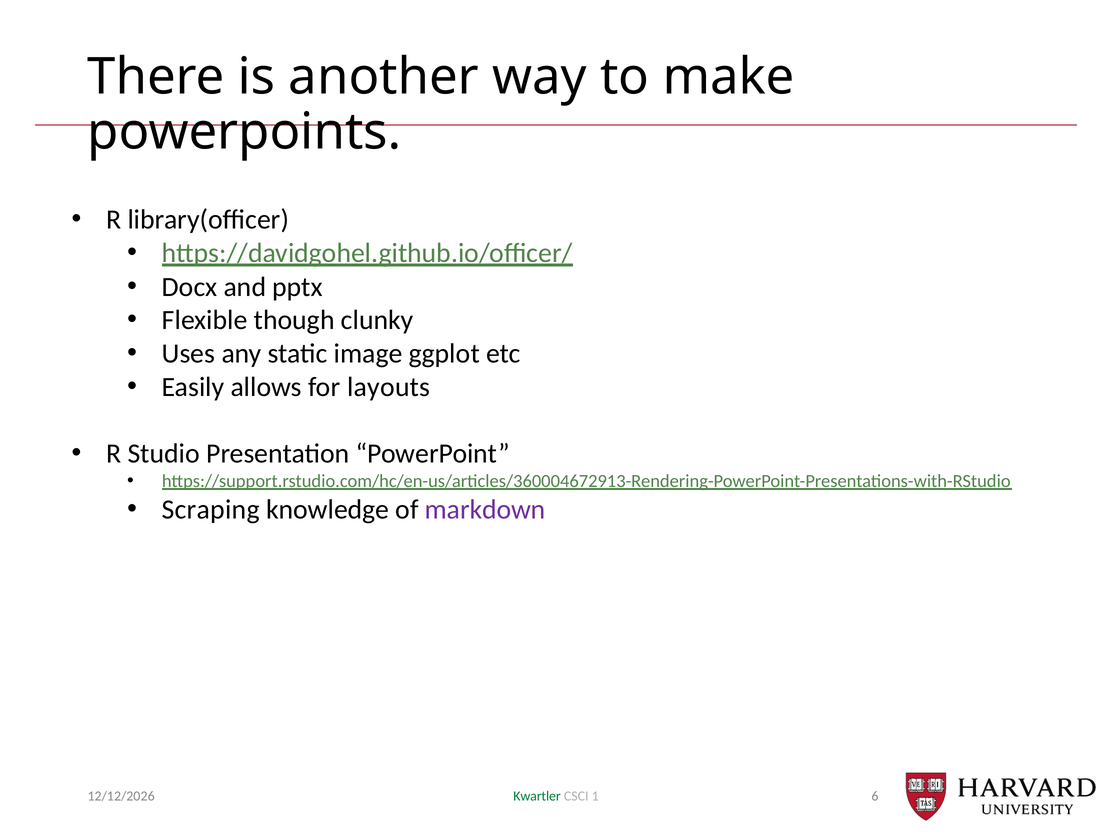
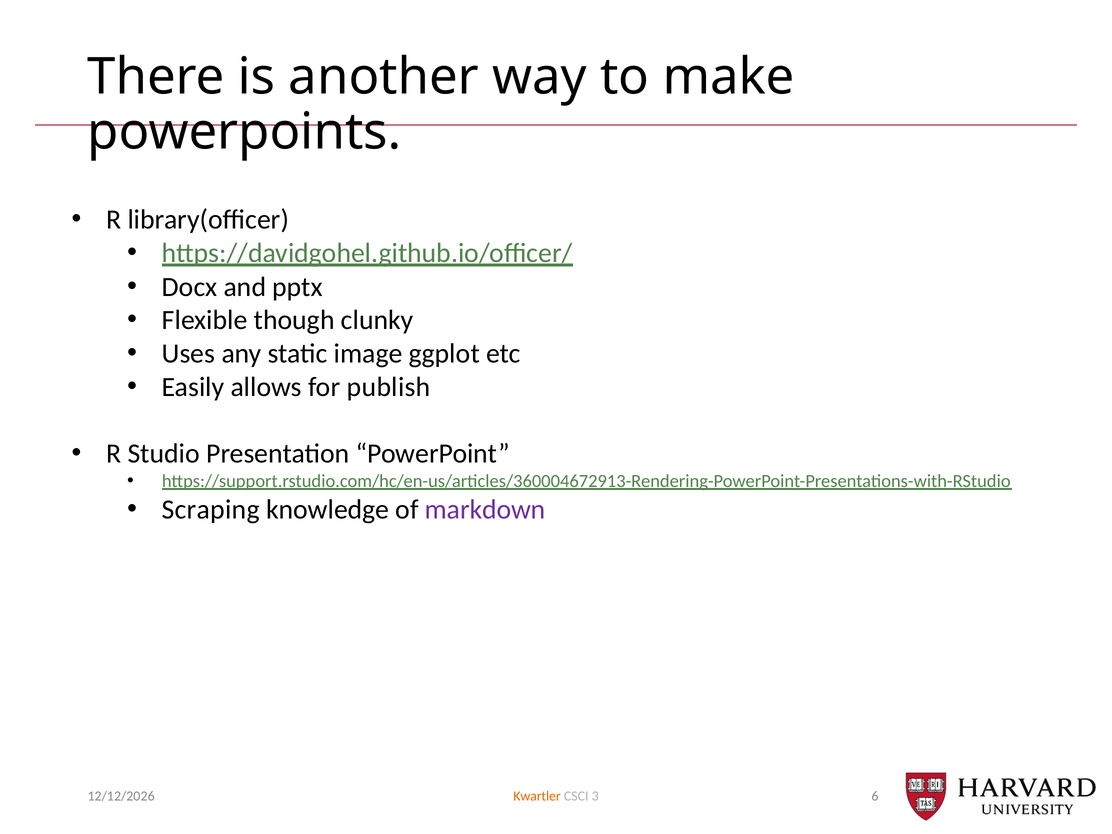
layouts: layouts -> publish
Kwartler colour: green -> orange
1: 1 -> 3
